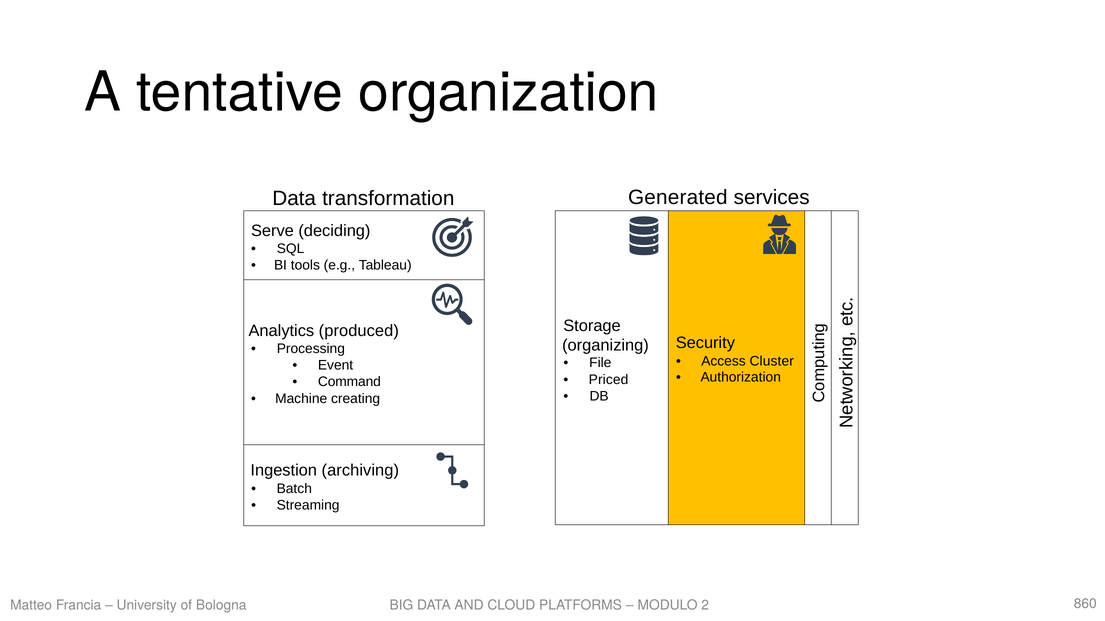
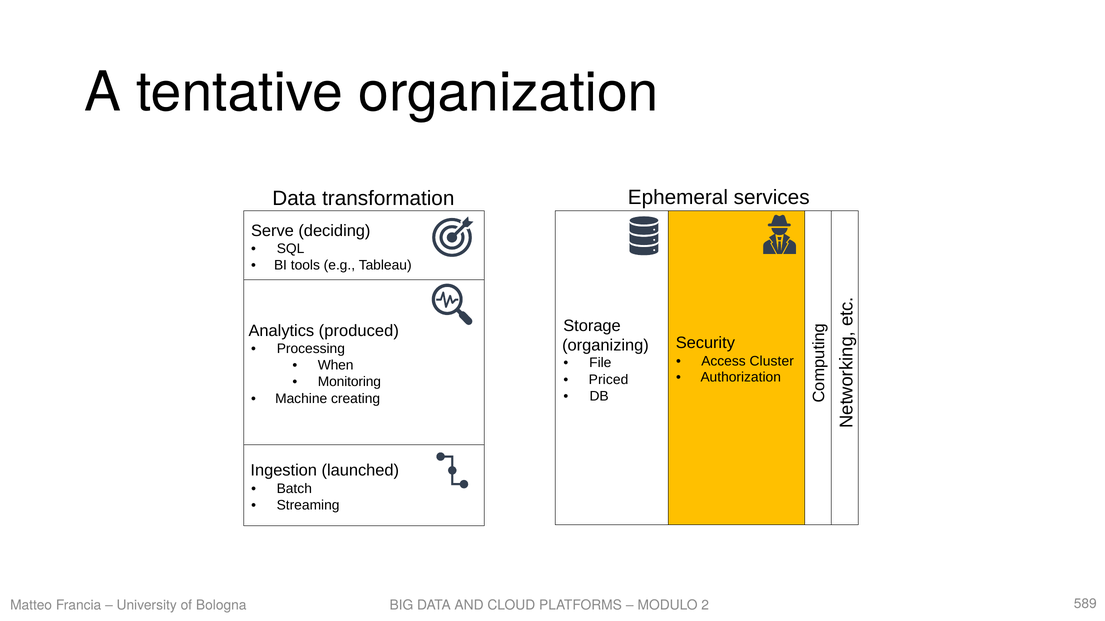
Generated: Generated -> Ephemeral
Event: Event -> When
Command: Command -> Monitoring
archiving: archiving -> launched
860: 860 -> 589
